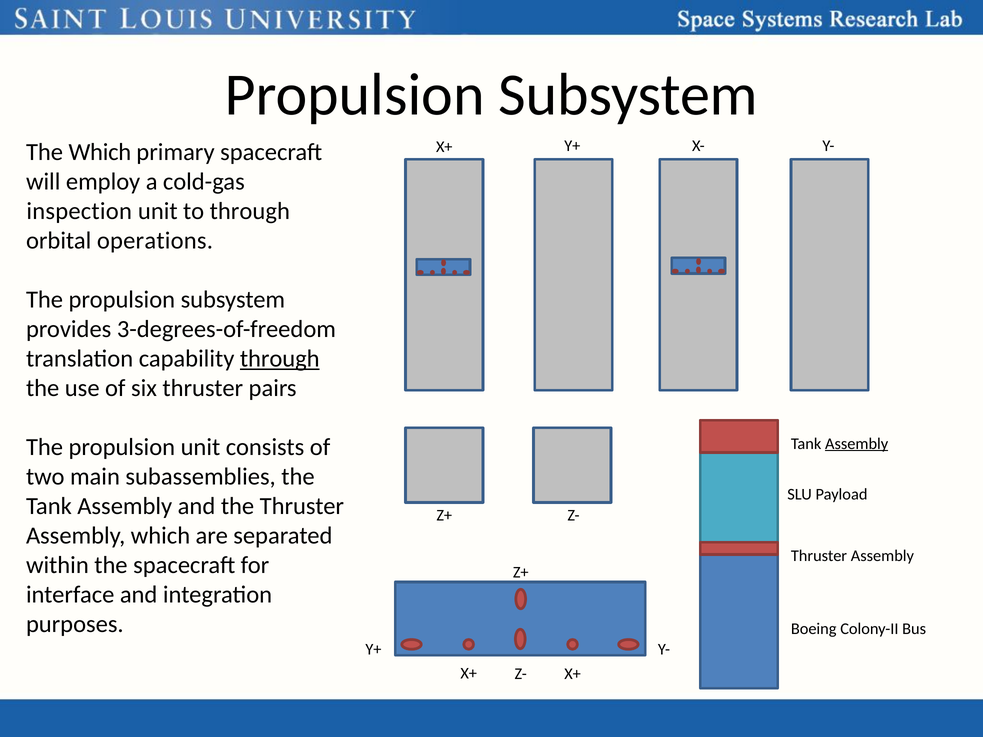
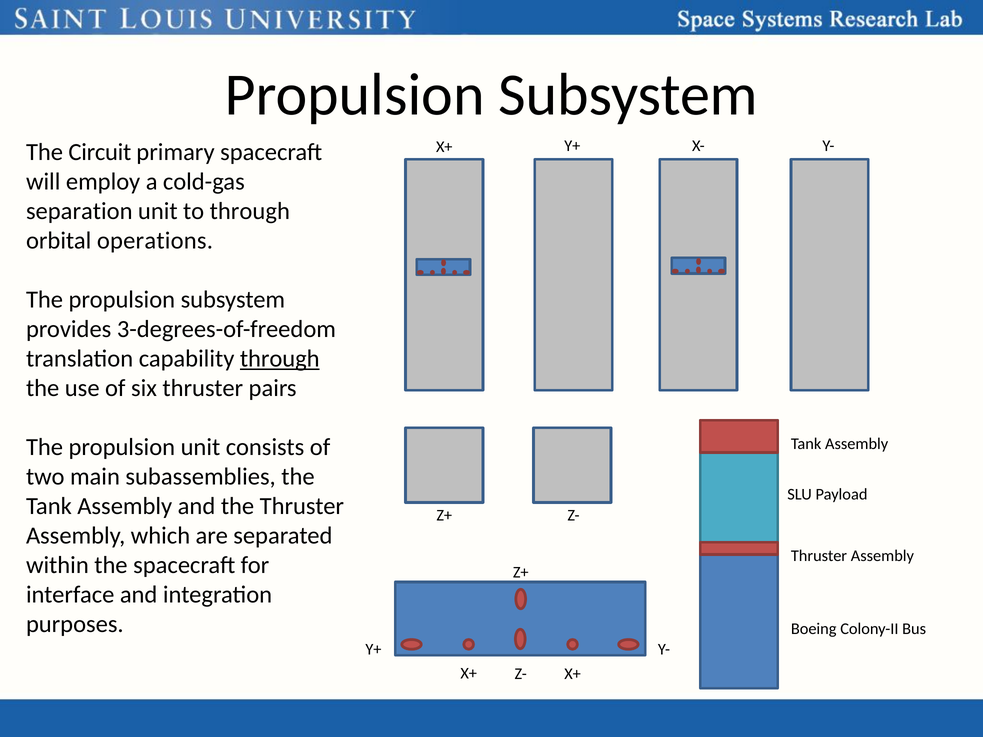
The Which: Which -> Circuit
inspection: inspection -> separation
Assembly at (857, 444) underline: present -> none
